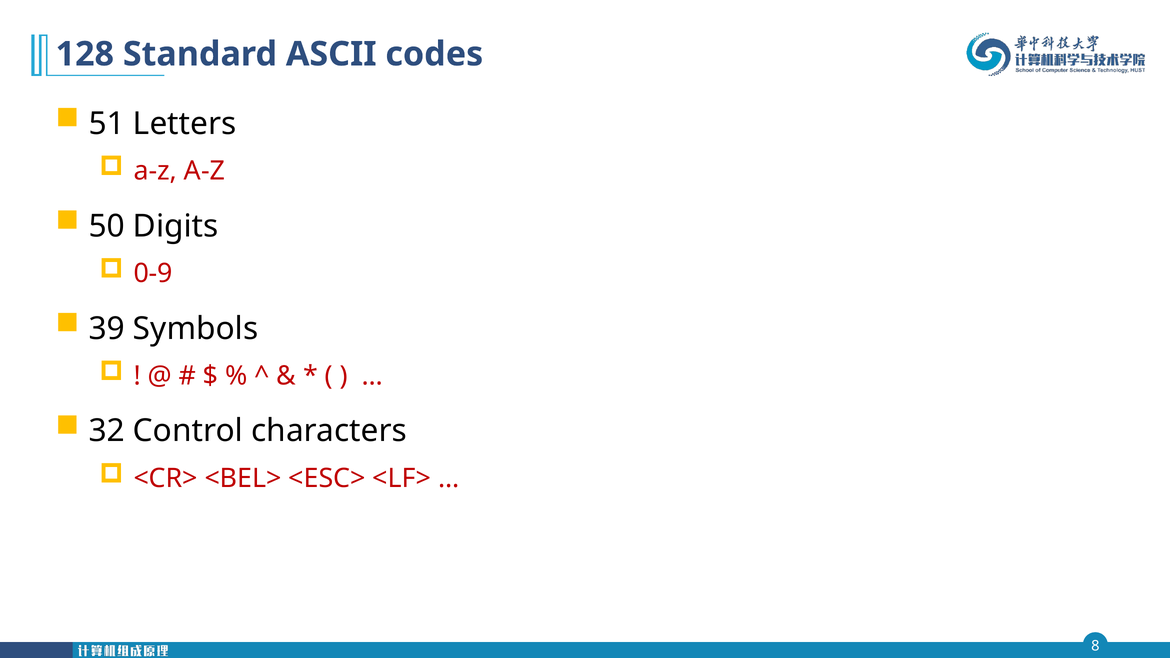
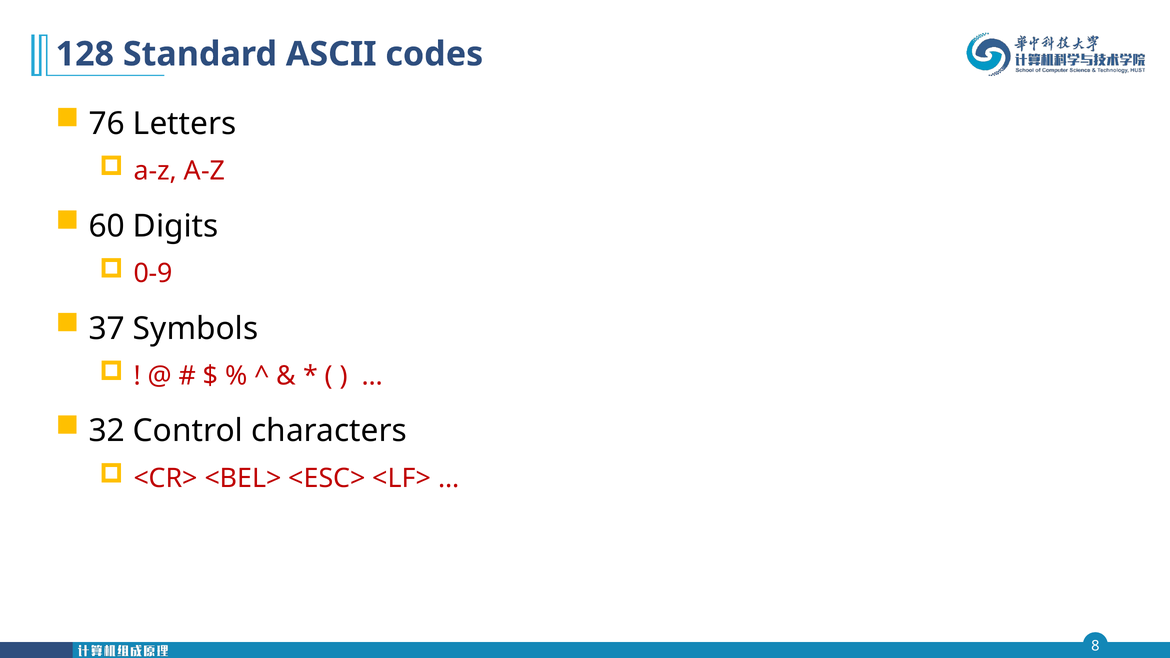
51: 51 -> 76
50: 50 -> 60
39: 39 -> 37
